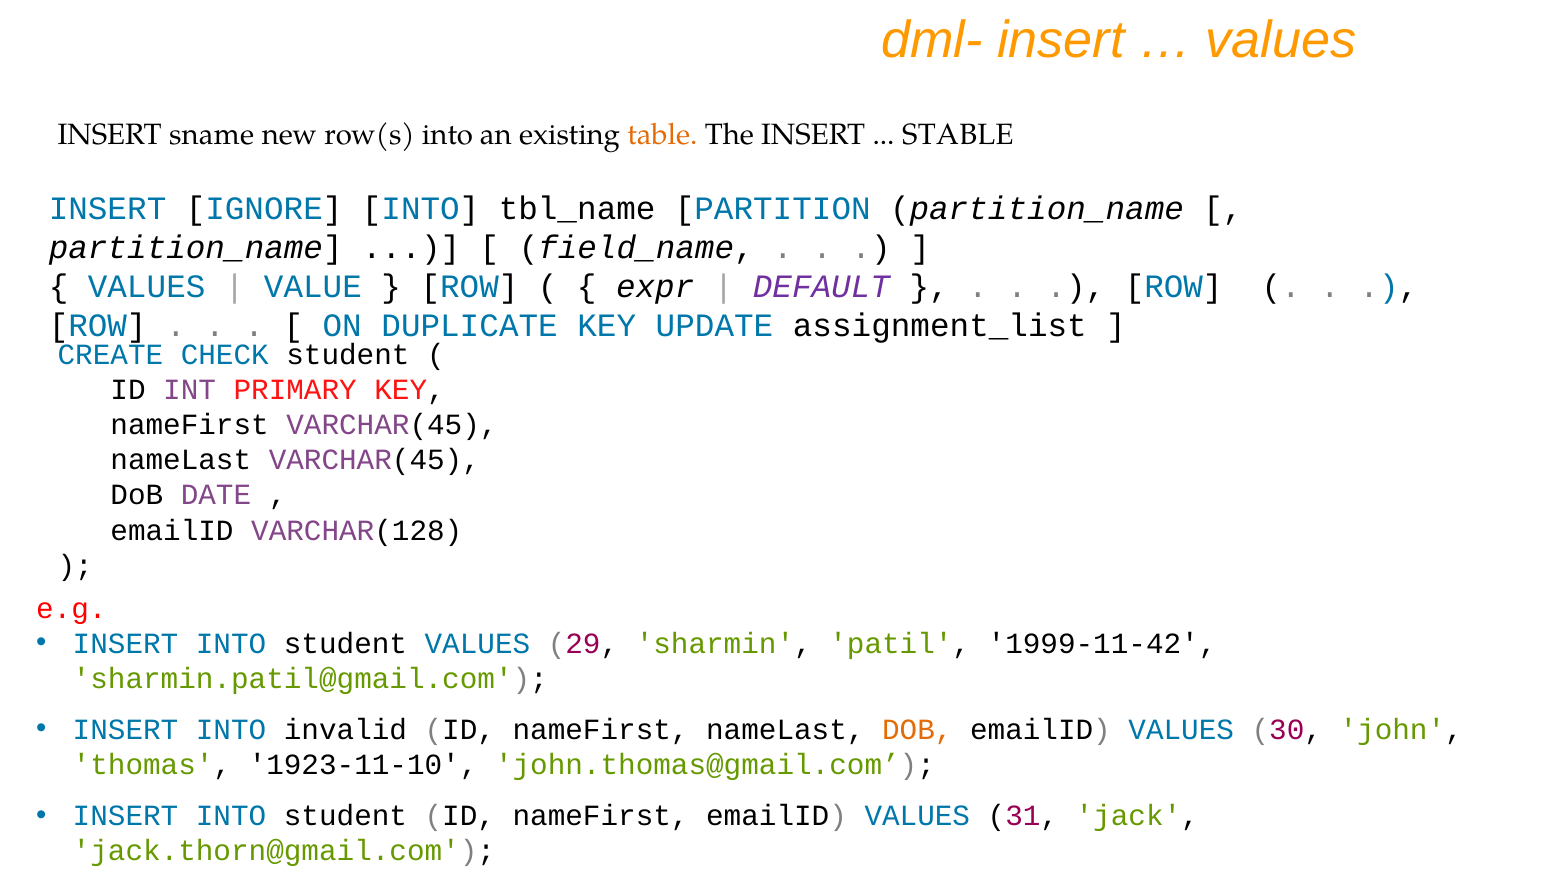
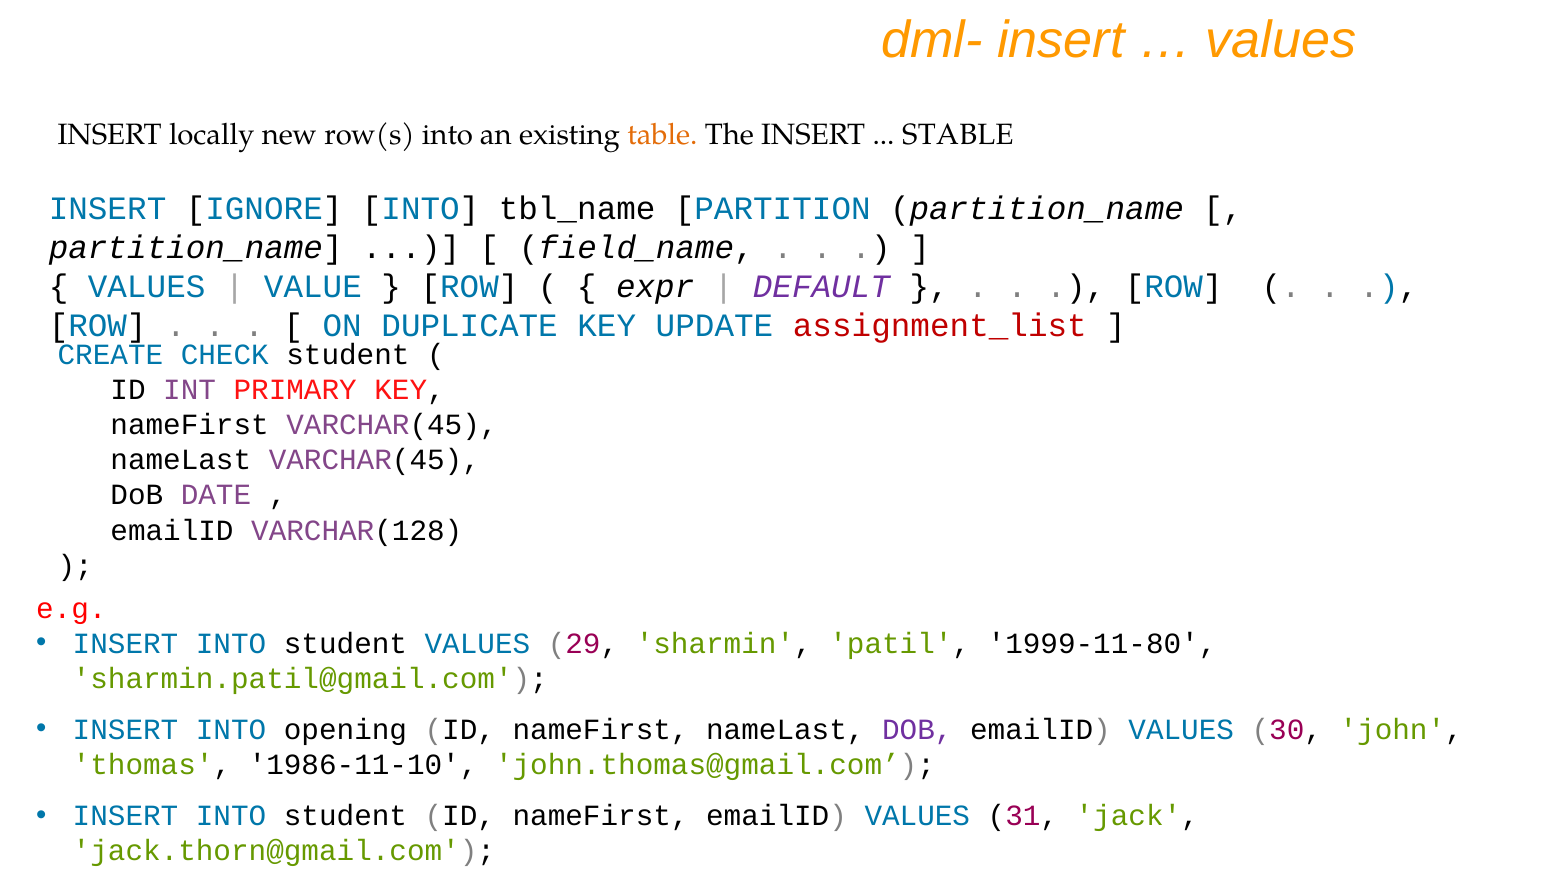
sname: sname -> locally
assignment_list colour: black -> red
1999-11-42: 1999-11-42 -> 1999-11-80
invalid: invalid -> opening
DOB at (917, 730) colour: orange -> purple
1923-11-10: 1923-11-10 -> 1986-11-10
